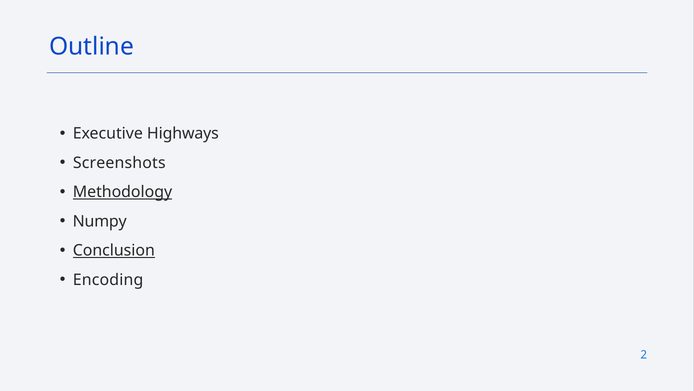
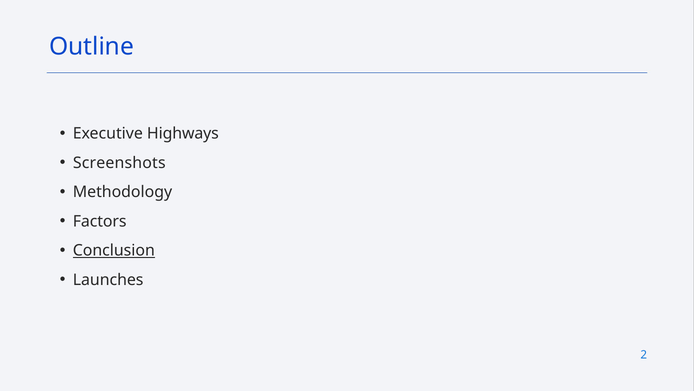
Methodology underline: present -> none
Numpy: Numpy -> Factors
Encoding: Encoding -> Launches
